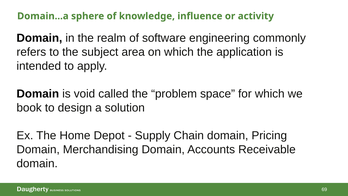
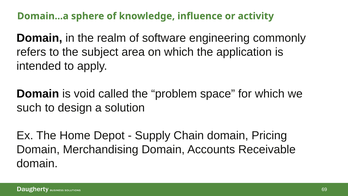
book: book -> such
